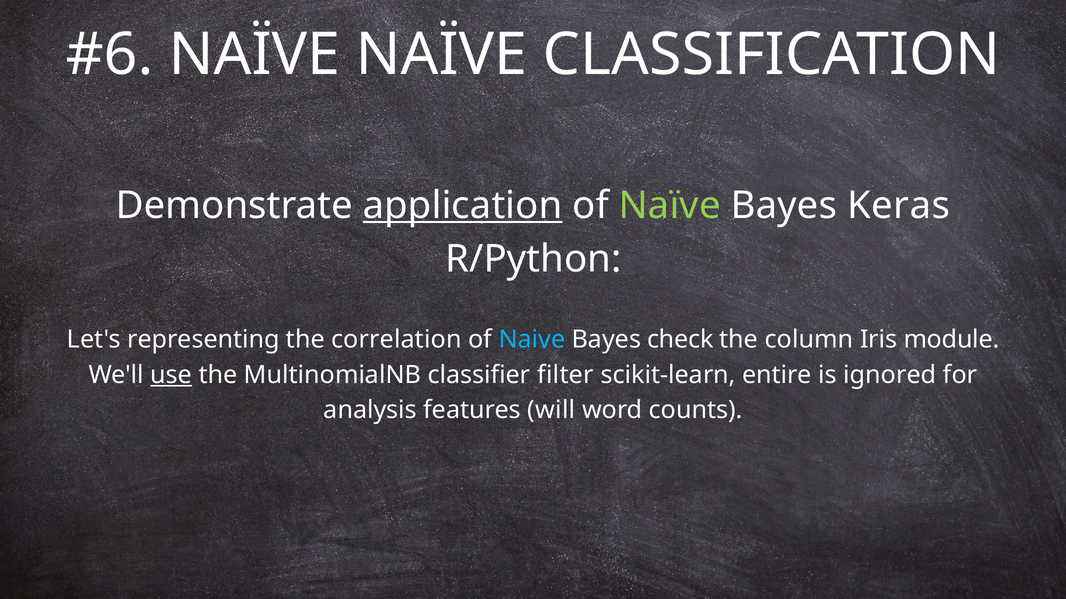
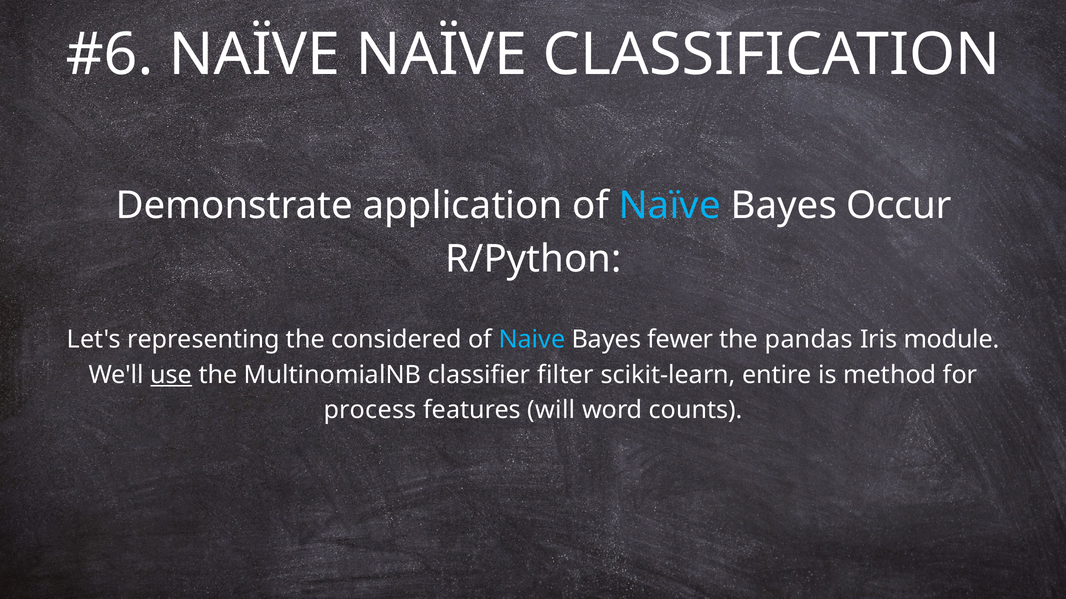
application underline: present -> none
Naïve at (670, 206) colour: light green -> light blue
Keras: Keras -> Occur
correlation: correlation -> considered
check: check -> fewer
column: column -> pandas
ignored: ignored -> method
analysis: analysis -> process
